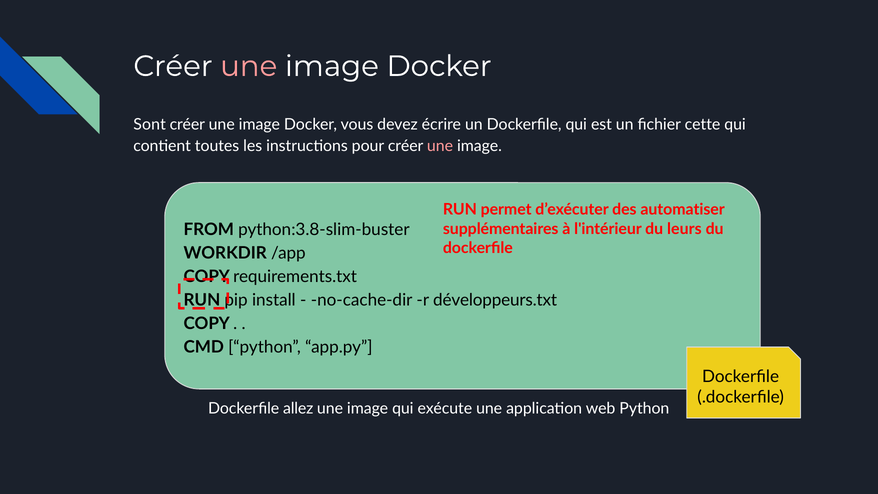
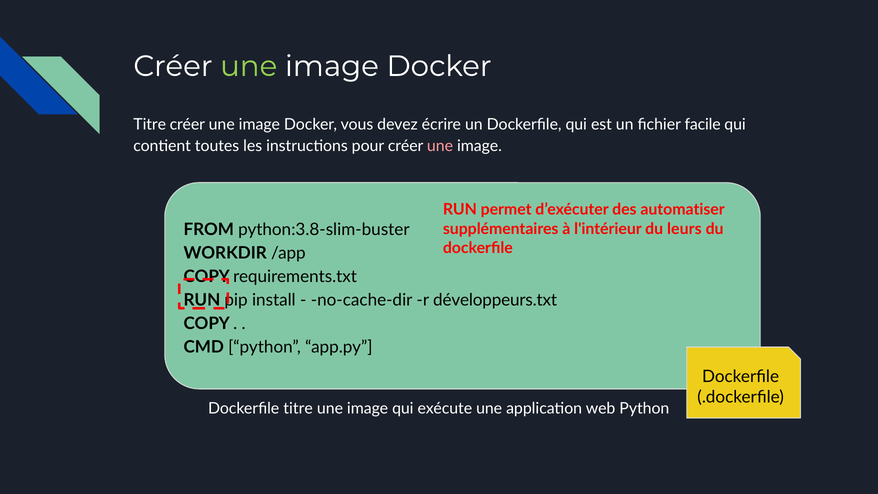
une at (249, 66) colour: pink -> light green
Sont at (150, 124): Sont -> Titre
cette: cette -> facile
Dockerfile allez: allez -> titre
